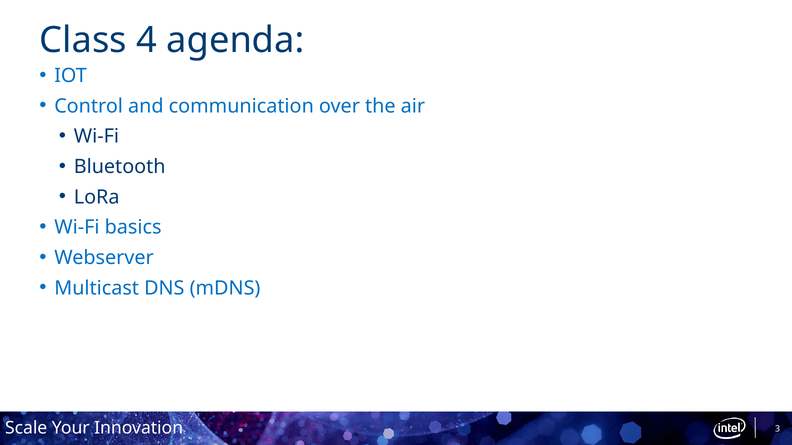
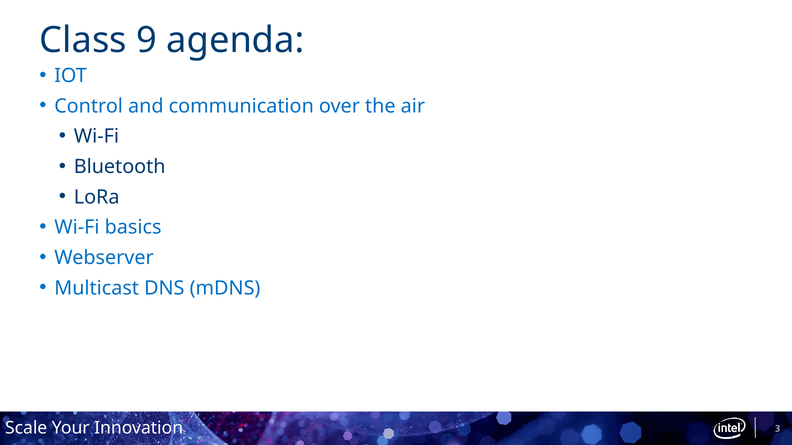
4: 4 -> 9
